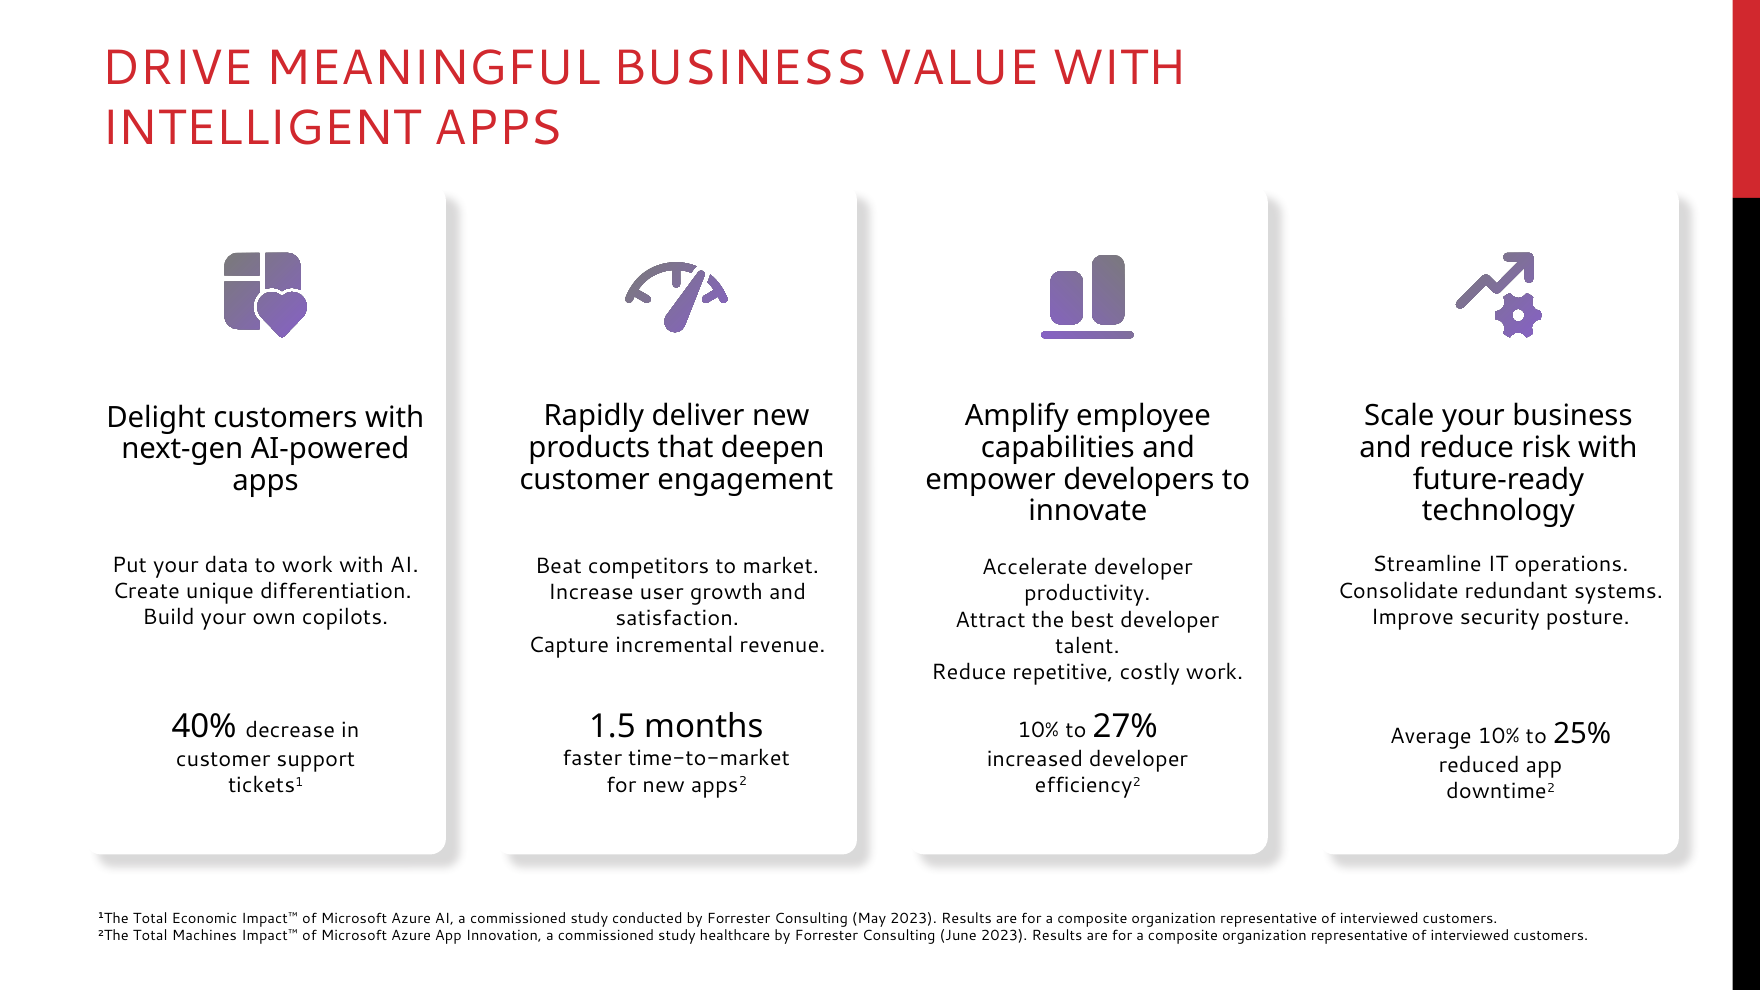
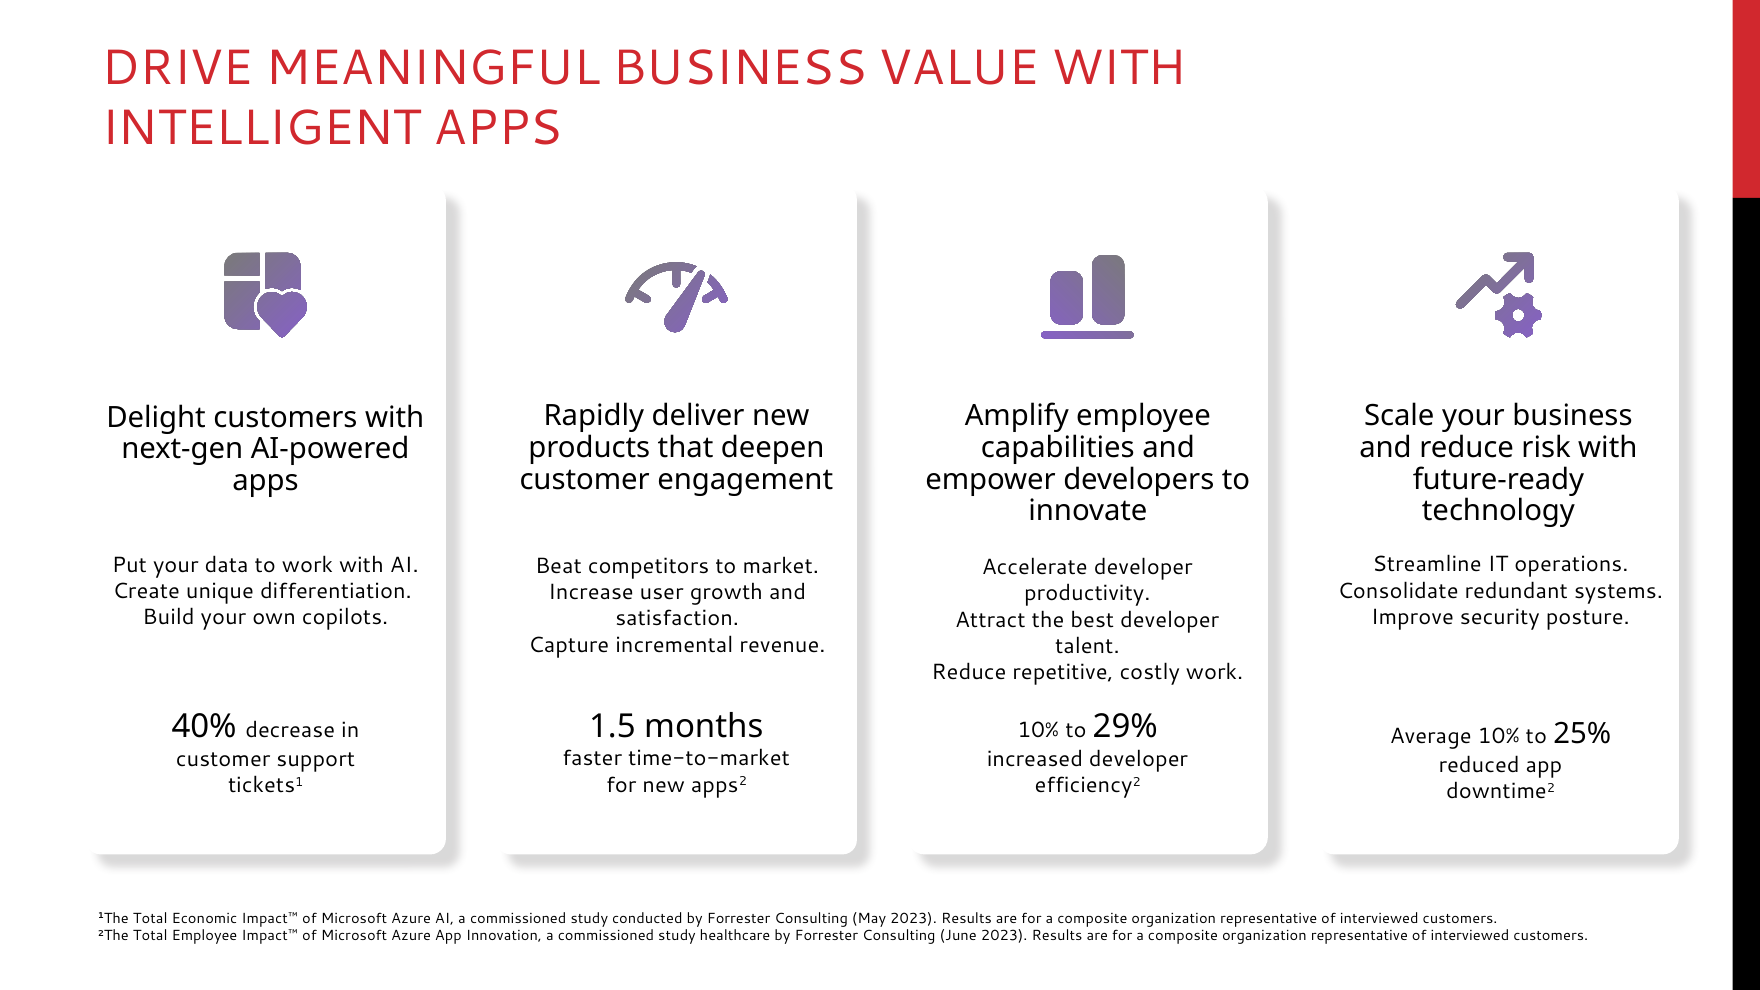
27%: 27% -> 29%
Total Machines: Machines -> Employee
